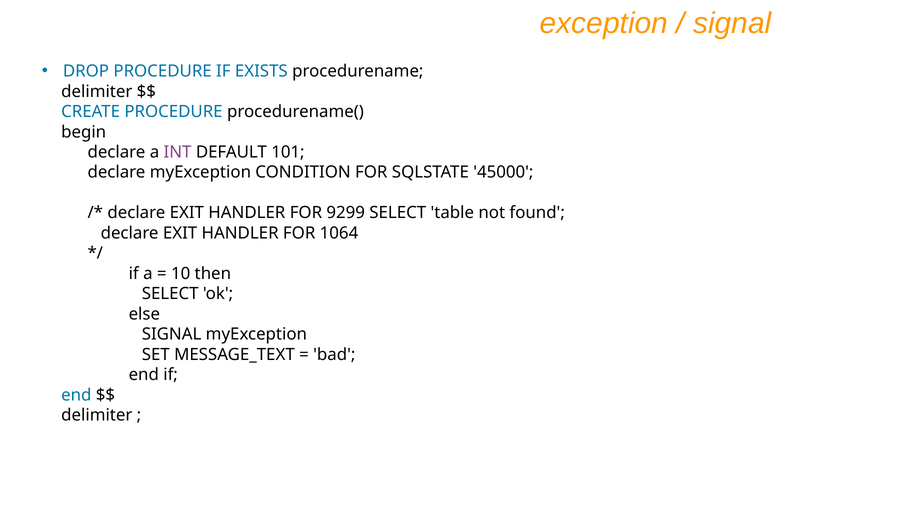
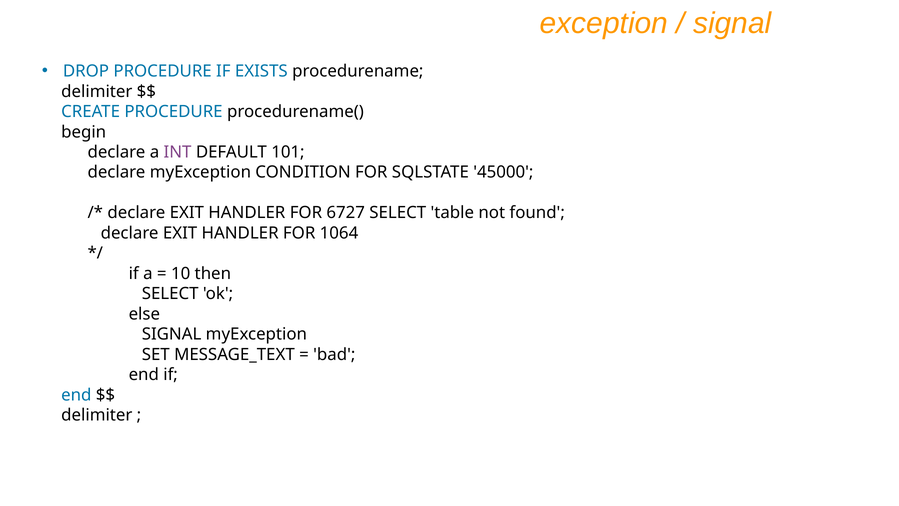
9299: 9299 -> 6727
